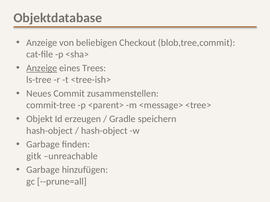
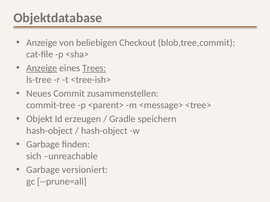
Trees underline: none -> present
gitk: gitk -> sich
hinzufügen: hinzufügen -> versioniert
